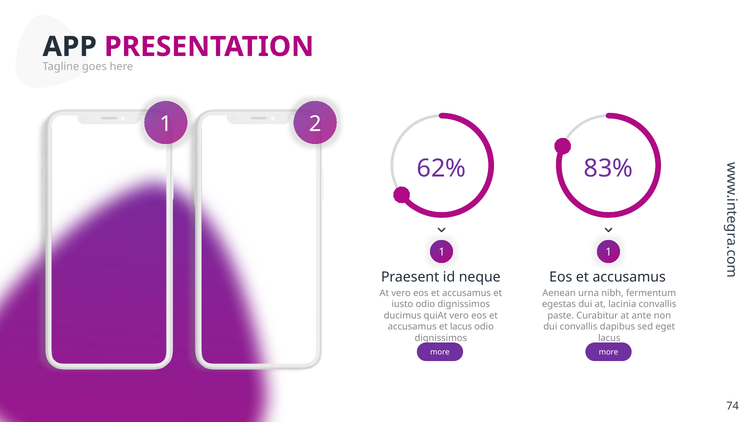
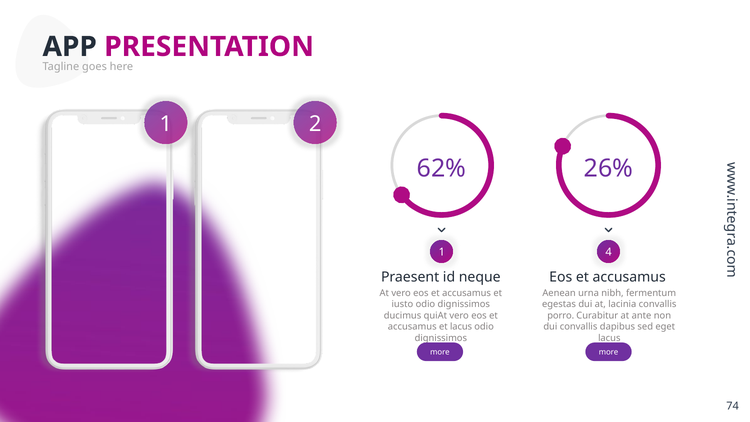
83%: 83% -> 26%
1 1: 1 -> 4
paste: paste -> porro
